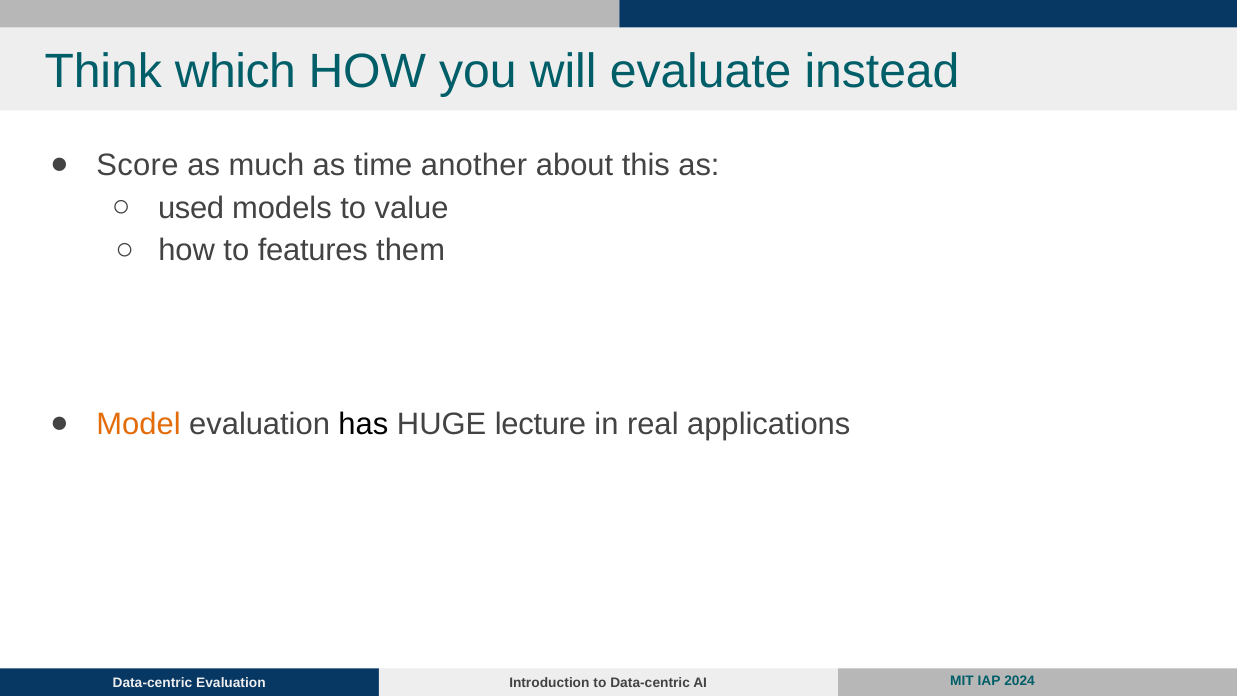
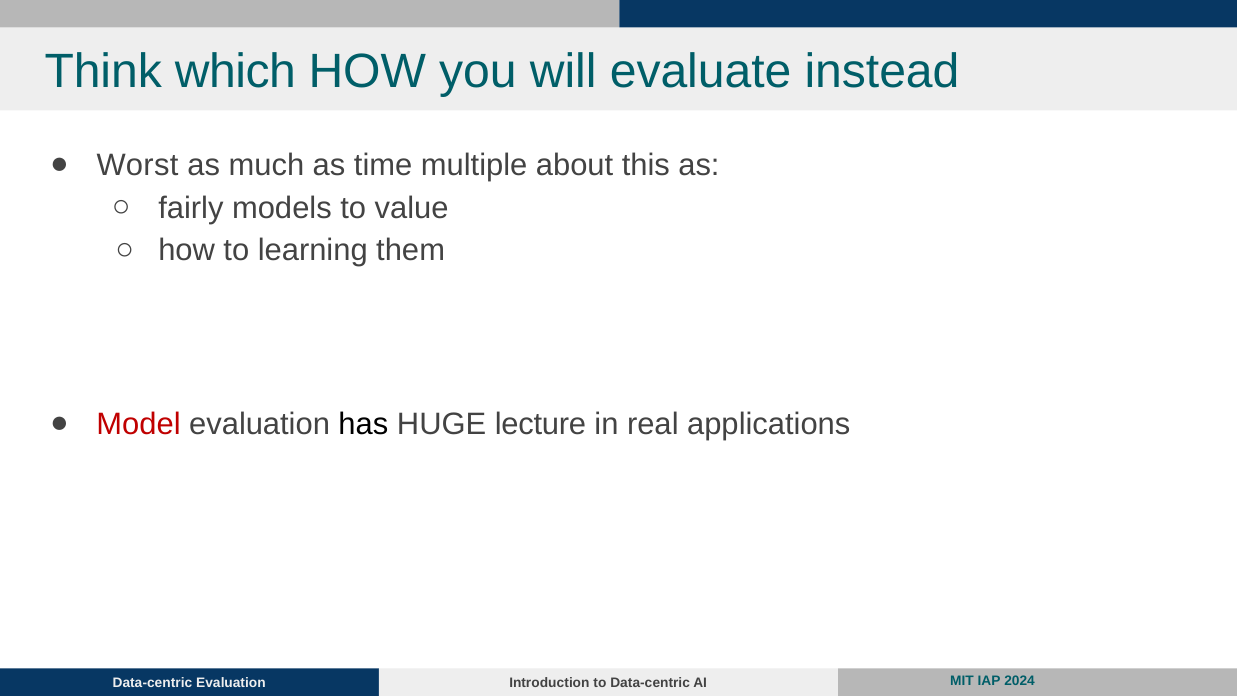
Score: Score -> Worst
another: another -> multiple
used: used -> fairly
features: features -> learning
Model colour: orange -> red
